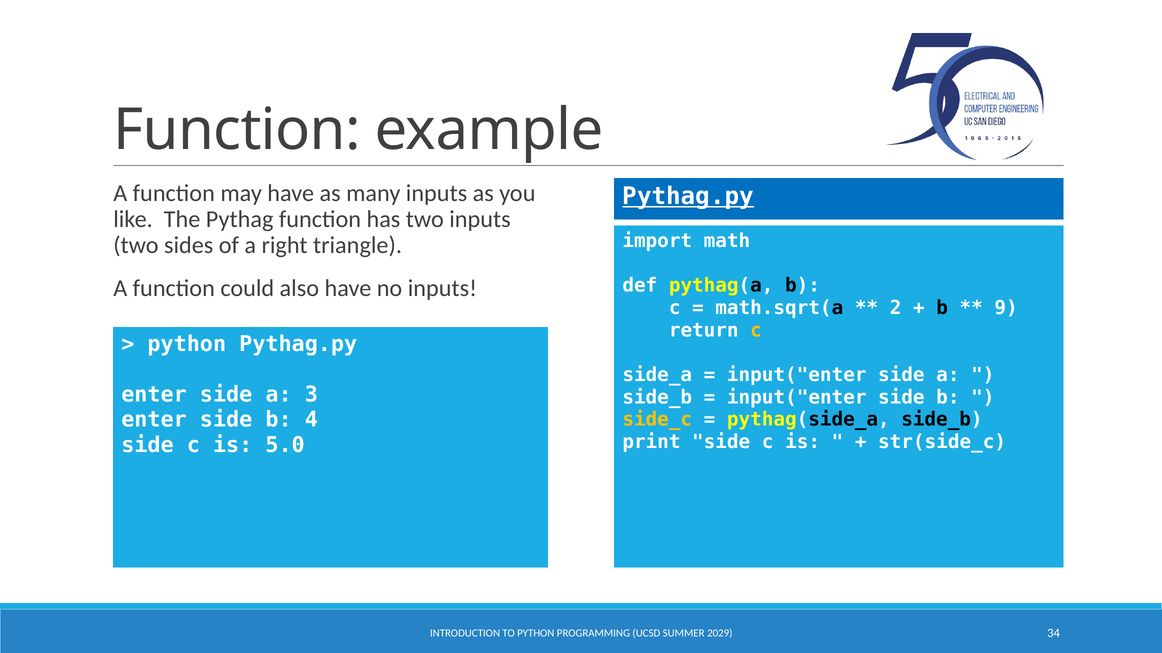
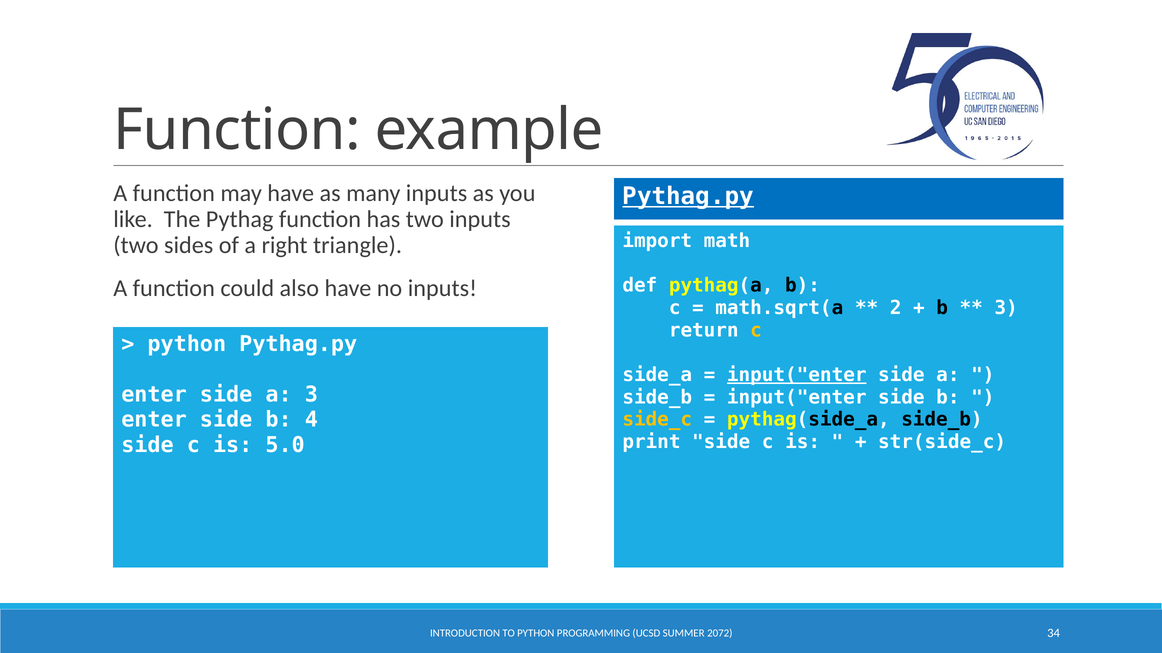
9 at (1006, 308): 9 -> 3
input("enter at (797, 375) underline: none -> present
2029: 2029 -> 2072
